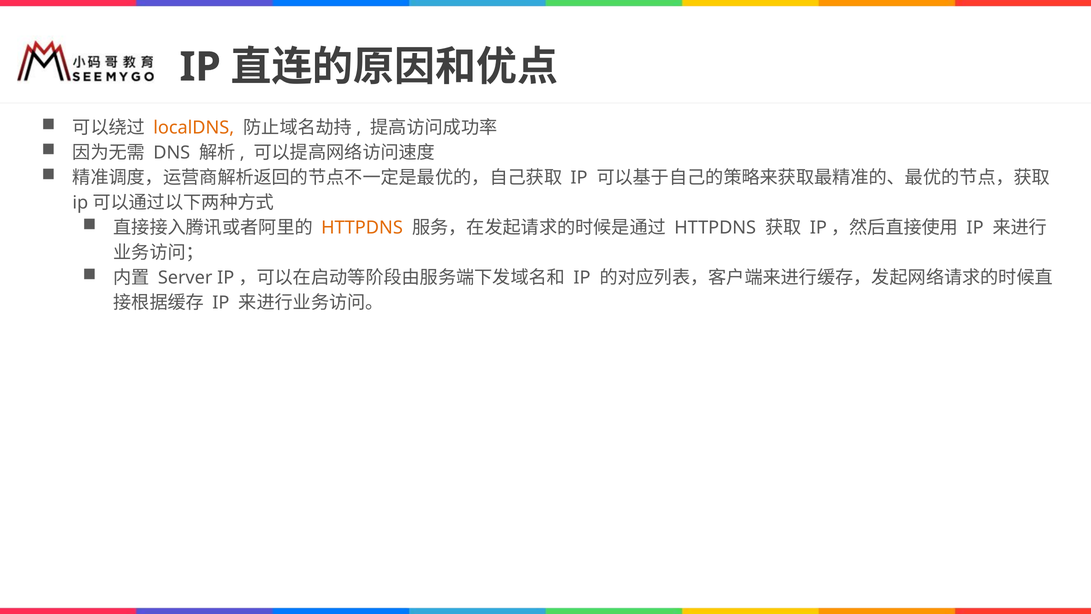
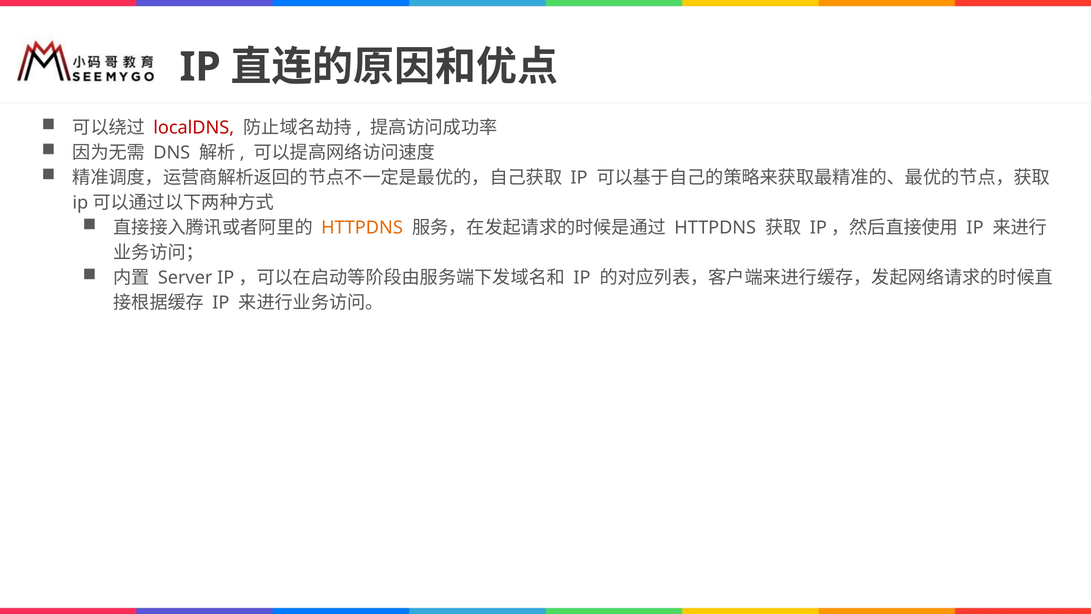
localDNS colour: orange -> red
